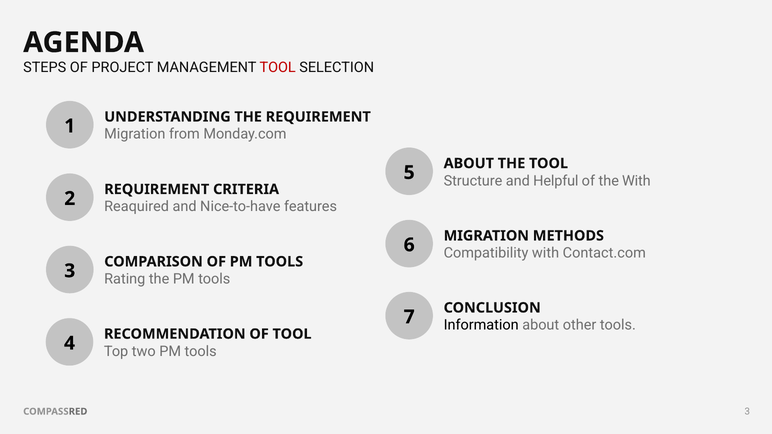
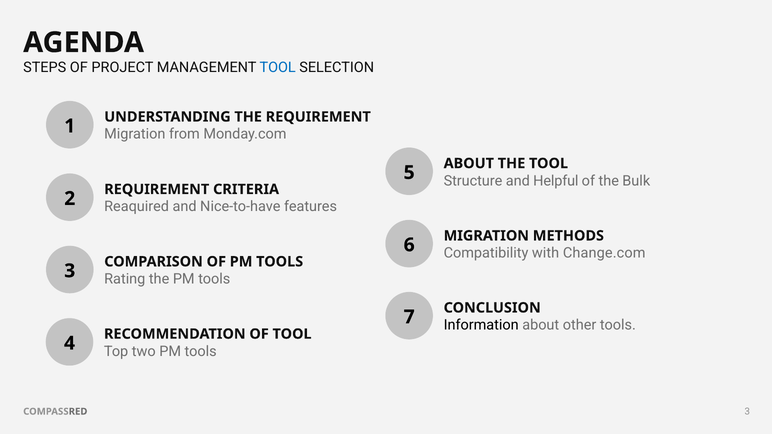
TOOL at (278, 68) colour: red -> blue
the With: With -> Bulk
Contact.com: Contact.com -> Change.com
